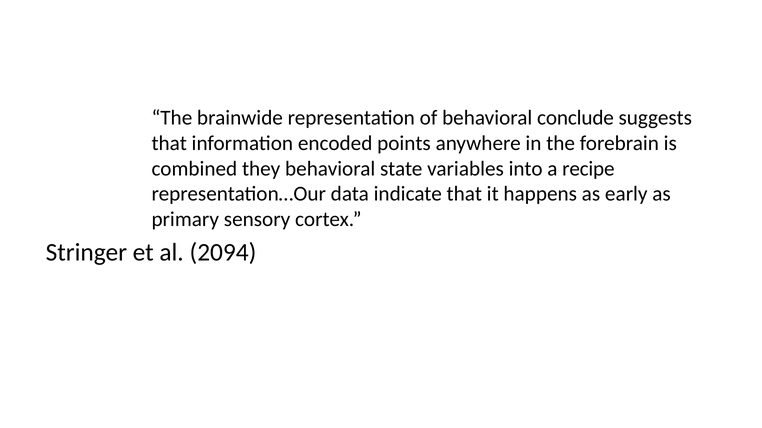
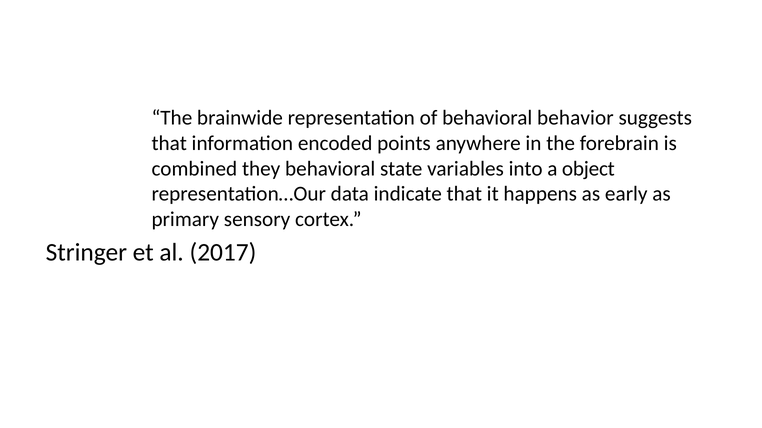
conclude: conclude -> behavior
recipe: recipe -> object
2094: 2094 -> 2017
